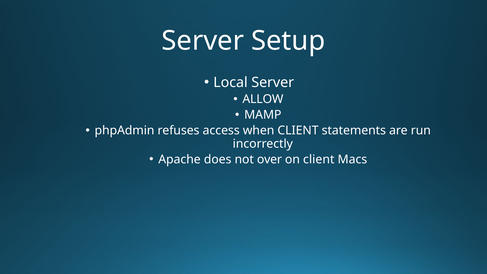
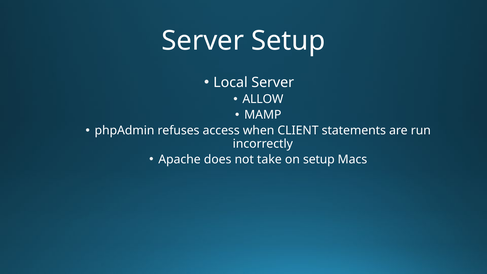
over: over -> take
on client: client -> setup
